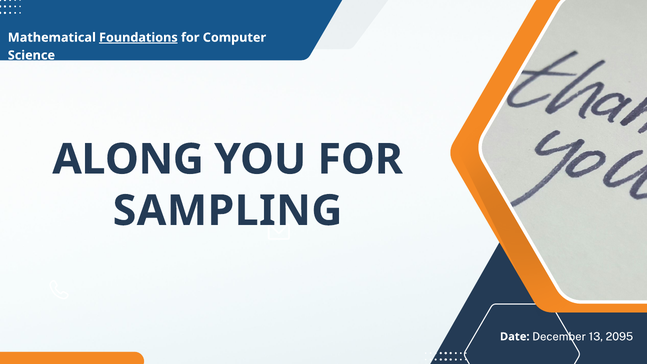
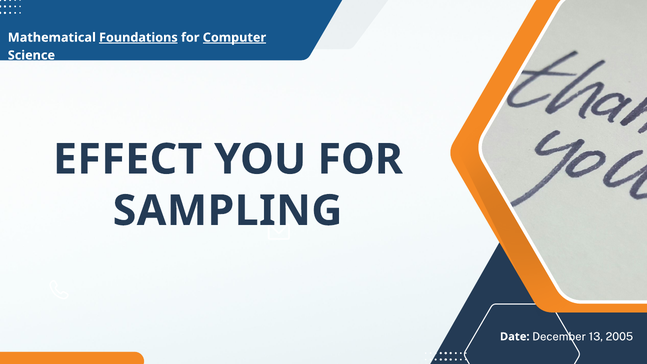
Computer underline: none -> present
ALONG: ALONG -> EFFECT
2095: 2095 -> 2005
